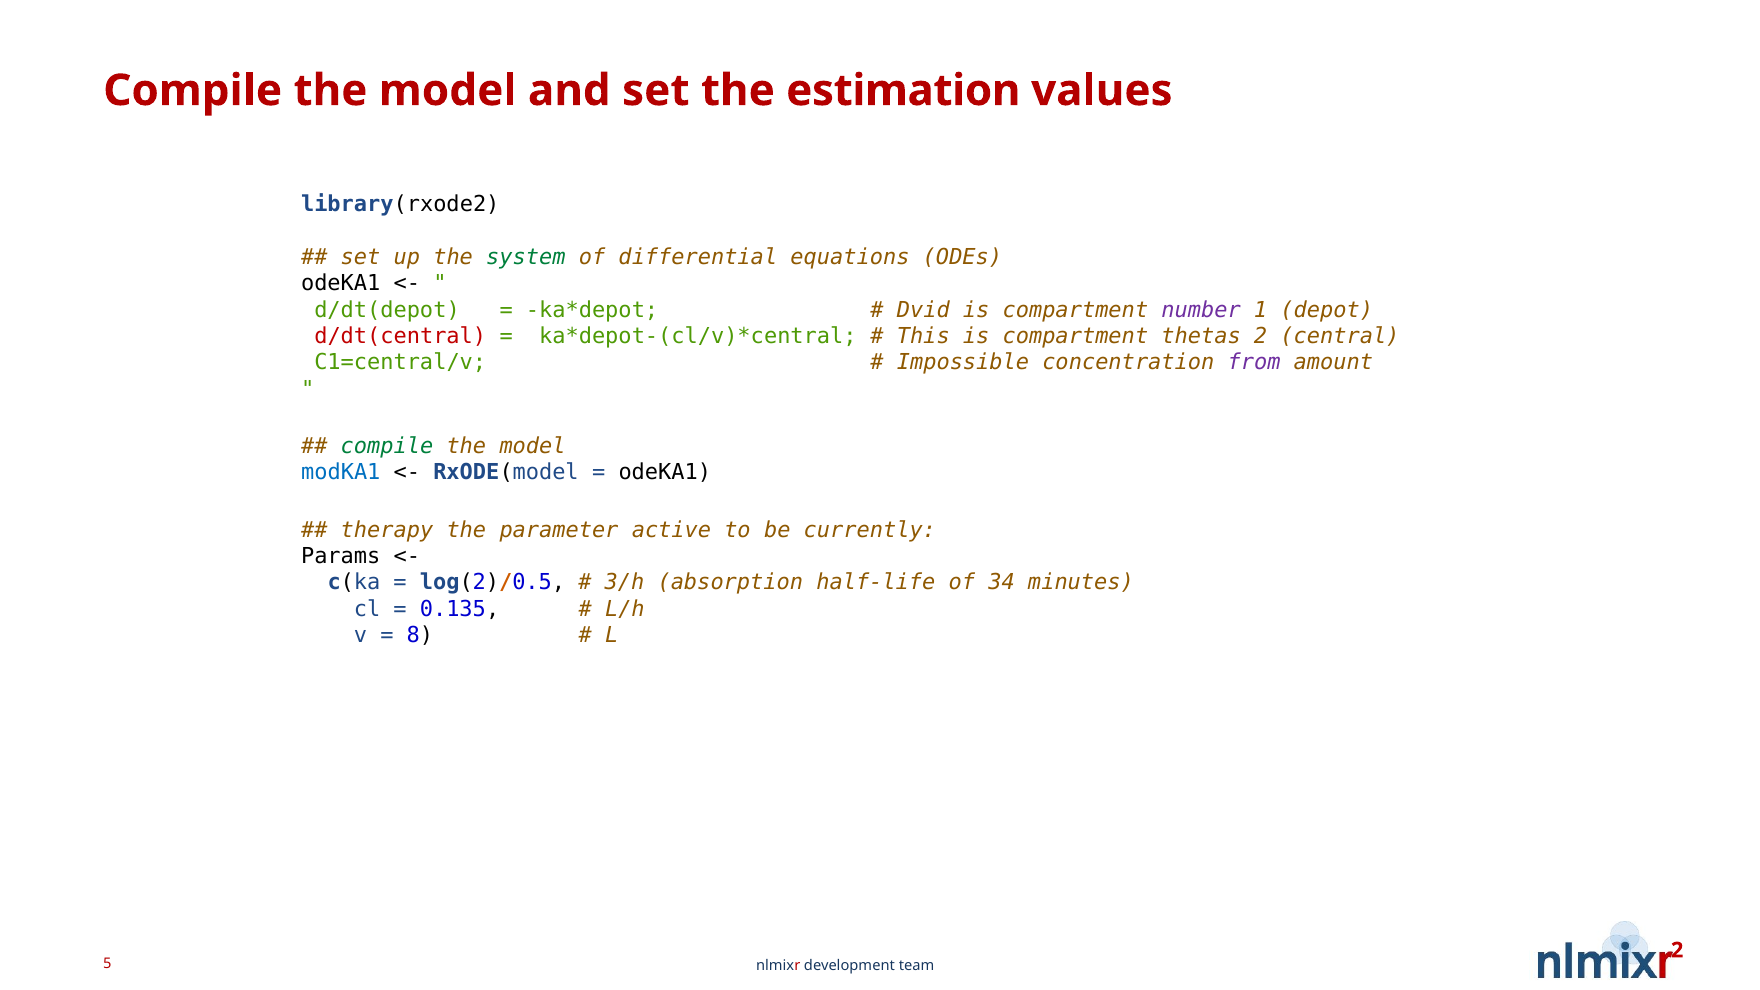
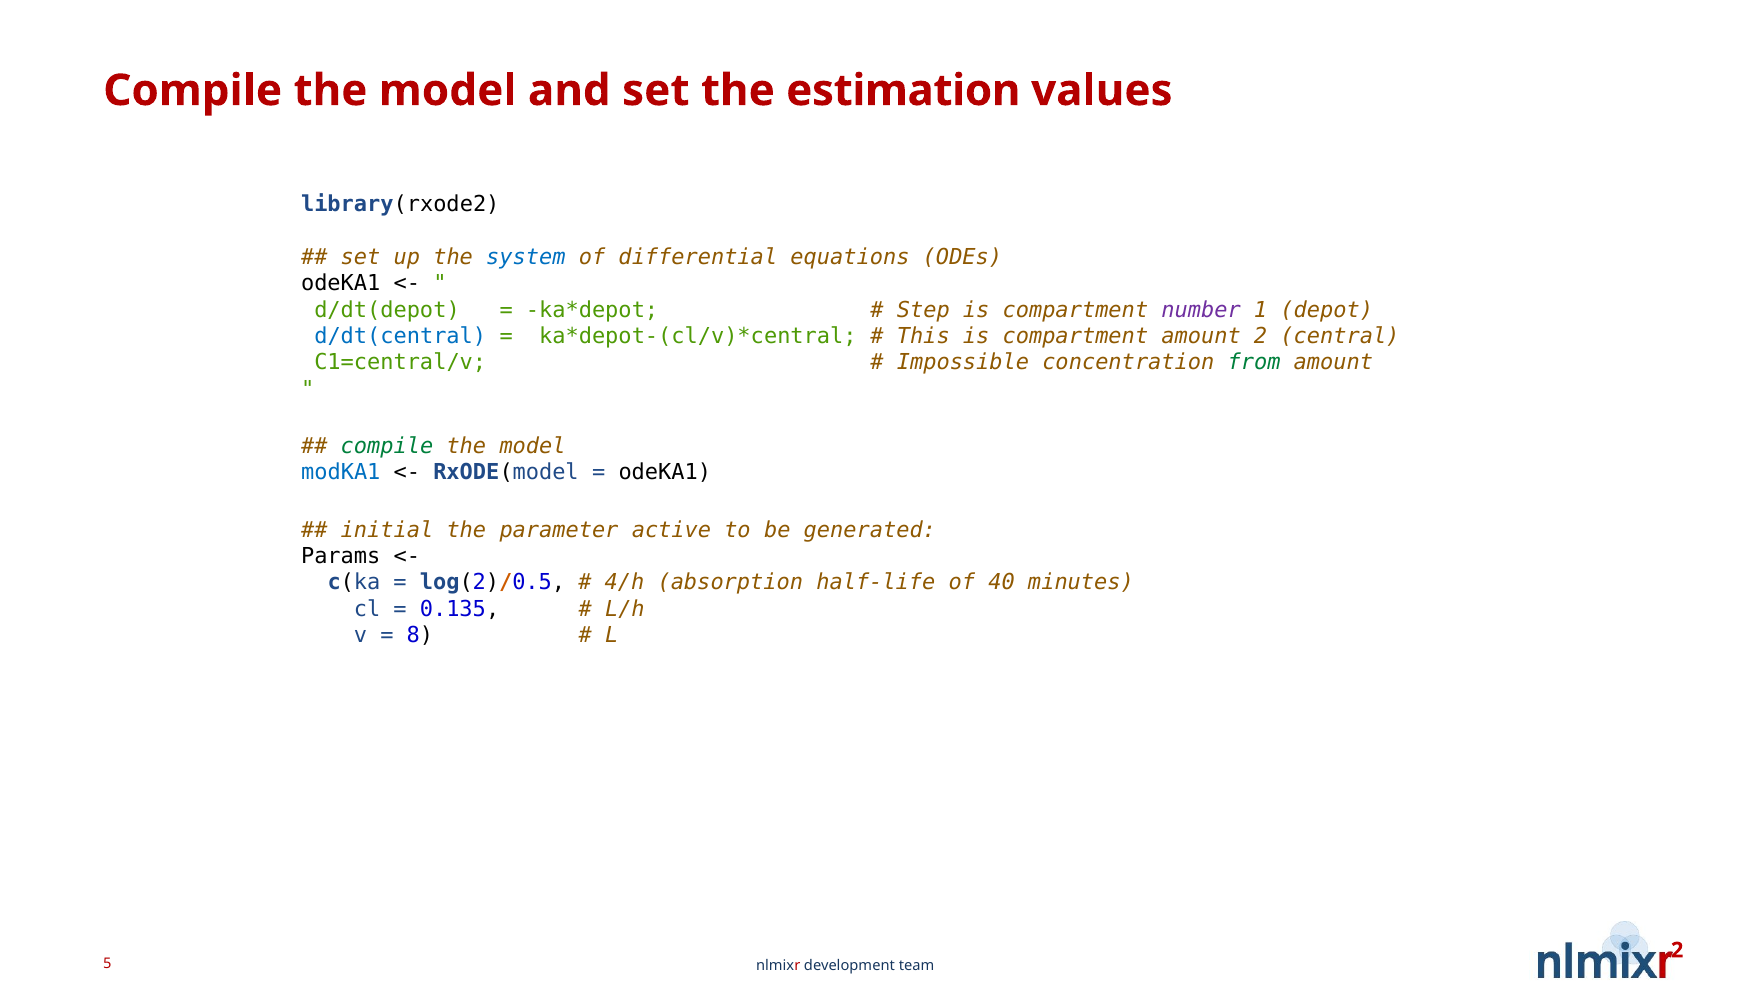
system colour: green -> blue
Dvid: Dvid -> Step
d/dt(central colour: red -> blue
compartment thetas: thetas -> amount
from colour: purple -> green
therapy: therapy -> initial
currently: currently -> generated
3/h: 3/h -> 4/h
34: 34 -> 40
